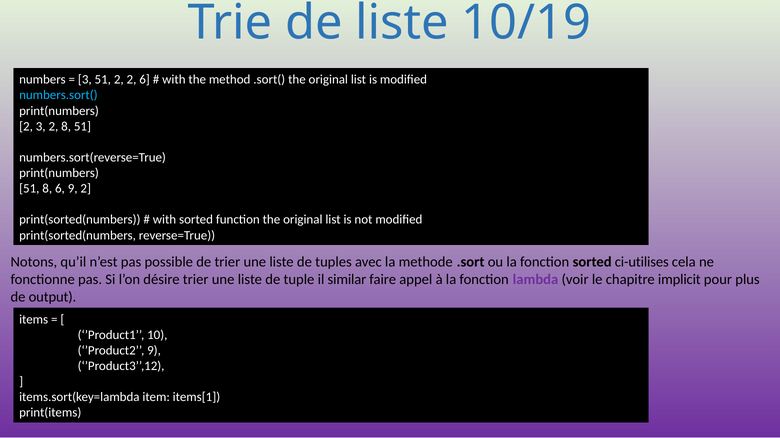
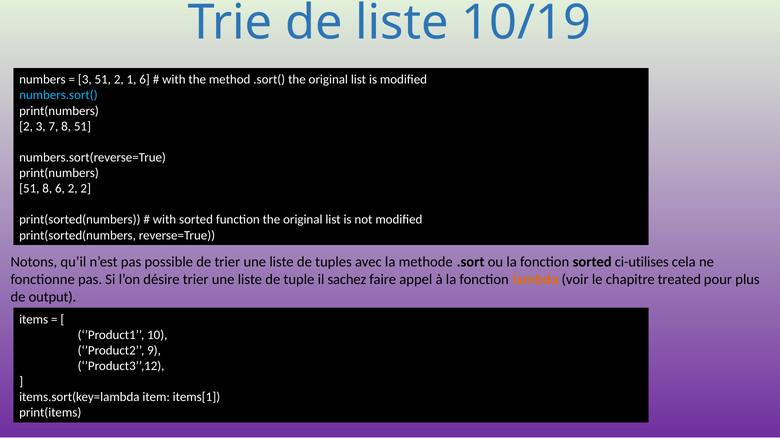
2 2: 2 -> 1
3 2: 2 -> 7
6 9: 9 -> 2
similar: similar -> sachez
lambda colour: purple -> orange
implicit: implicit -> treated
